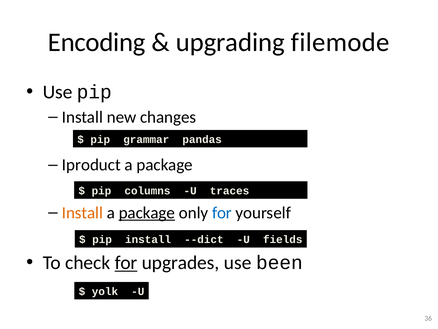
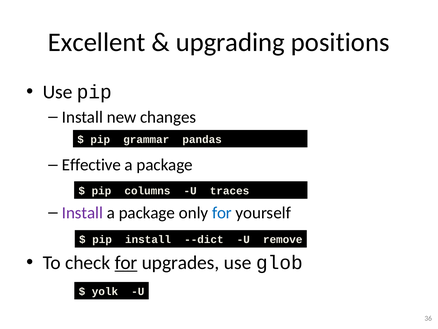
Encoding: Encoding -> Excellent
filemode: filemode -> positions
Iproduct: Iproduct -> Effective
Install at (82, 212) colour: orange -> purple
package at (147, 212) underline: present -> none
fields: fields -> remove
been: been -> glob
